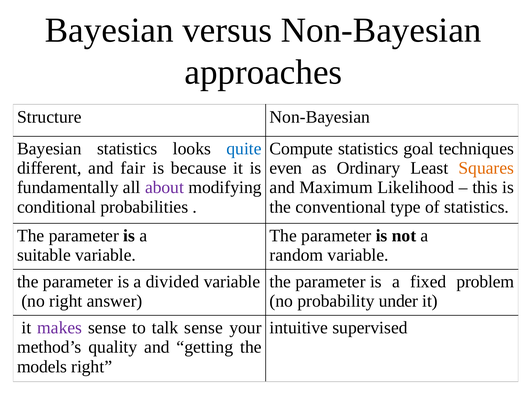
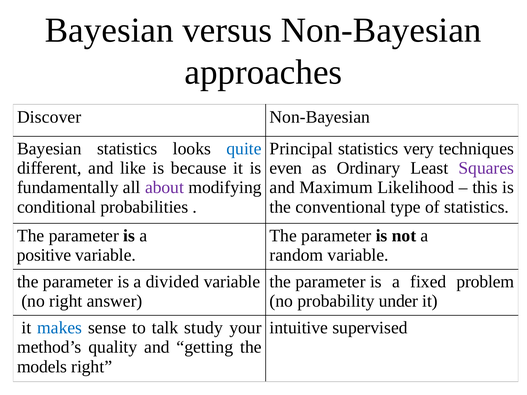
Structure: Structure -> Discover
Compute: Compute -> Principal
goal: goal -> very
fair: fair -> like
Squares colour: orange -> purple
suitable: suitable -> positive
makes colour: purple -> blue
talk sense: sense -> study
